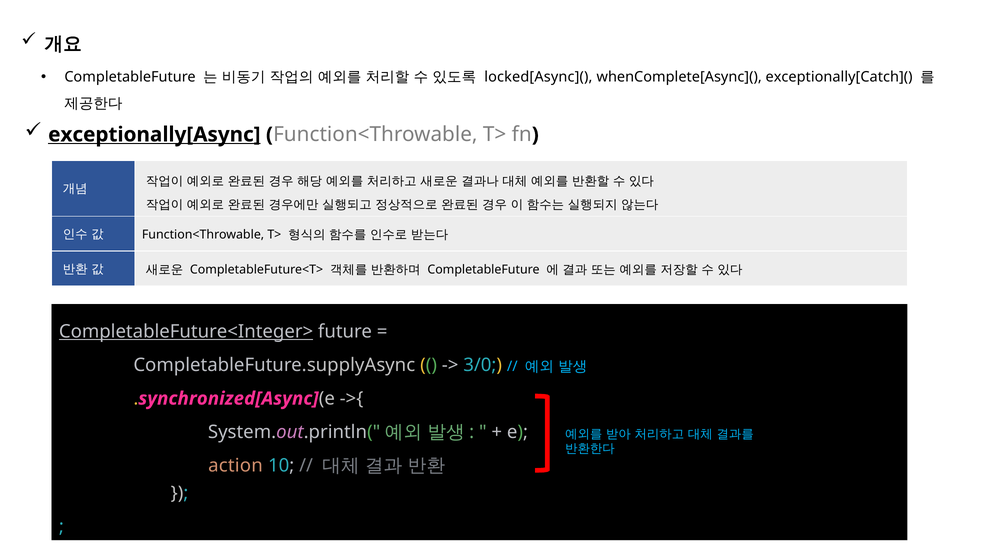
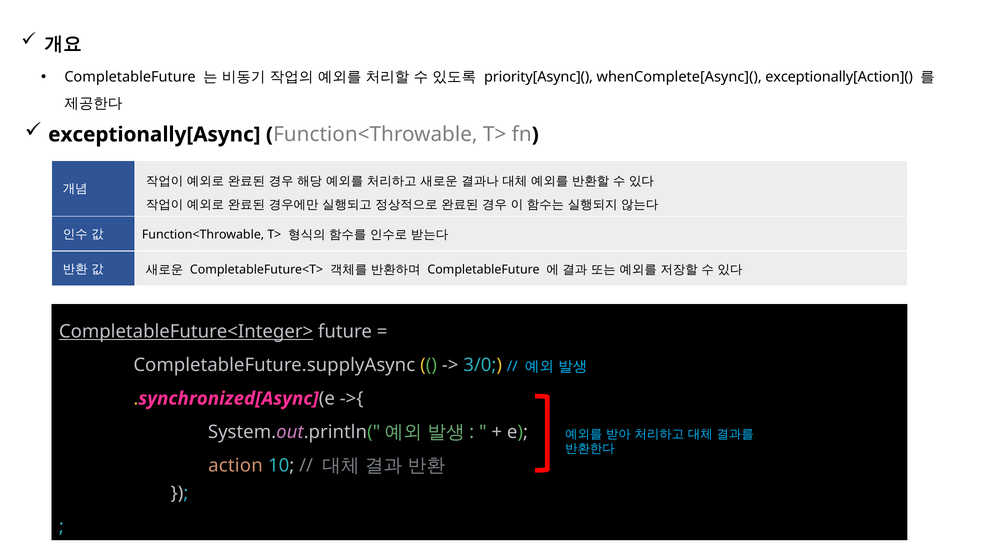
locked[Async](: locked[Async]( -> priority[Async](
exceptionally[Catch](: exceptionally[Catch]( -> exceptionally[Action](
exceptionally[Async underline: present -> none
